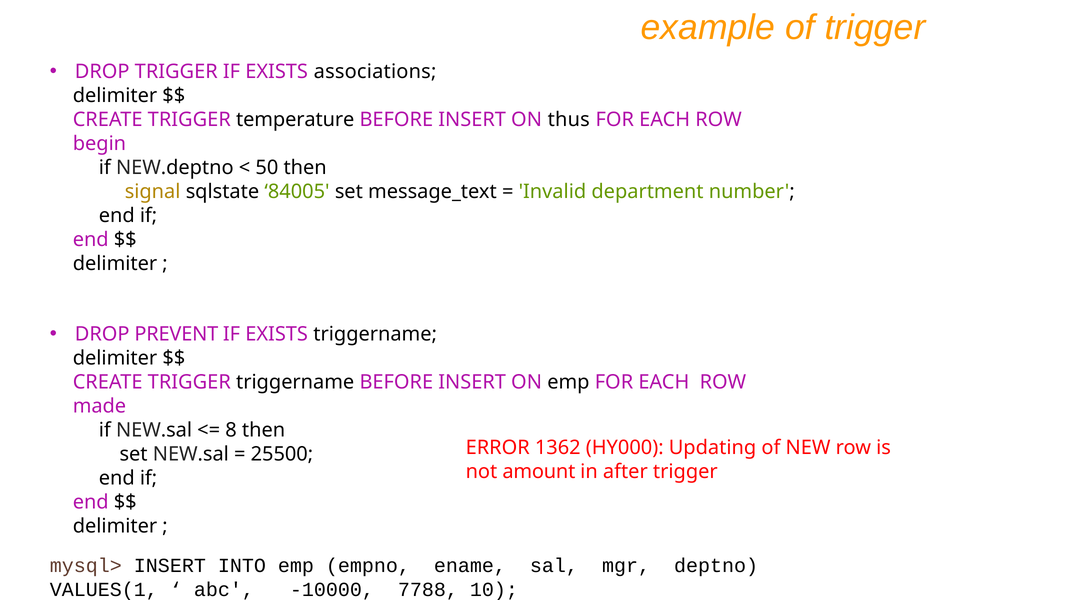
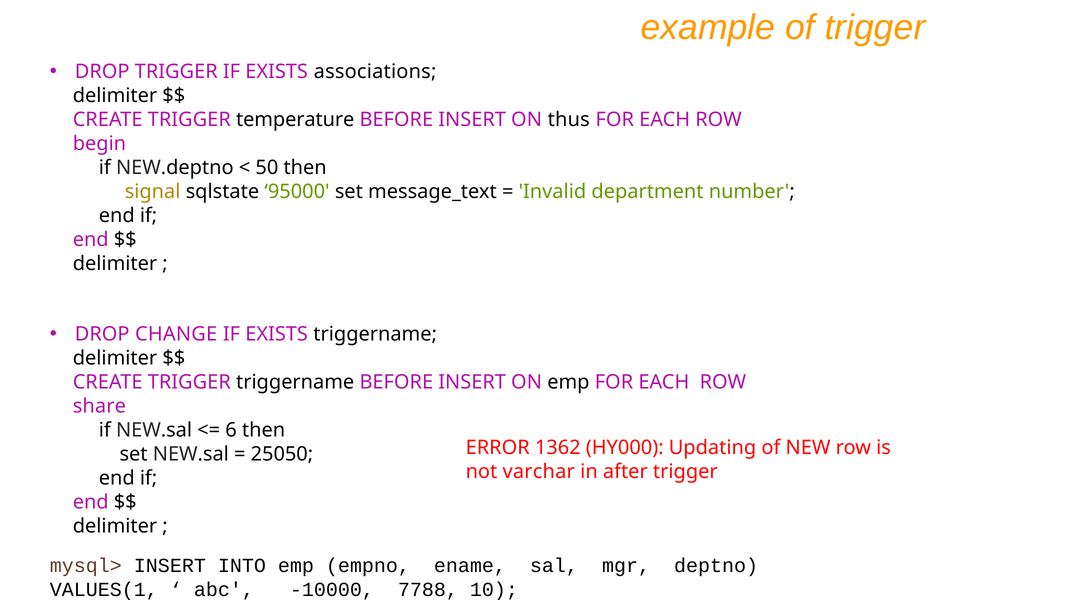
84005: 84005 -> 95000
PREVENT: PREVENT -> CHANGE
made: made -> share
8: 8 -> 6
25500: 25500 -> 25050
amount: amount -> varchar
